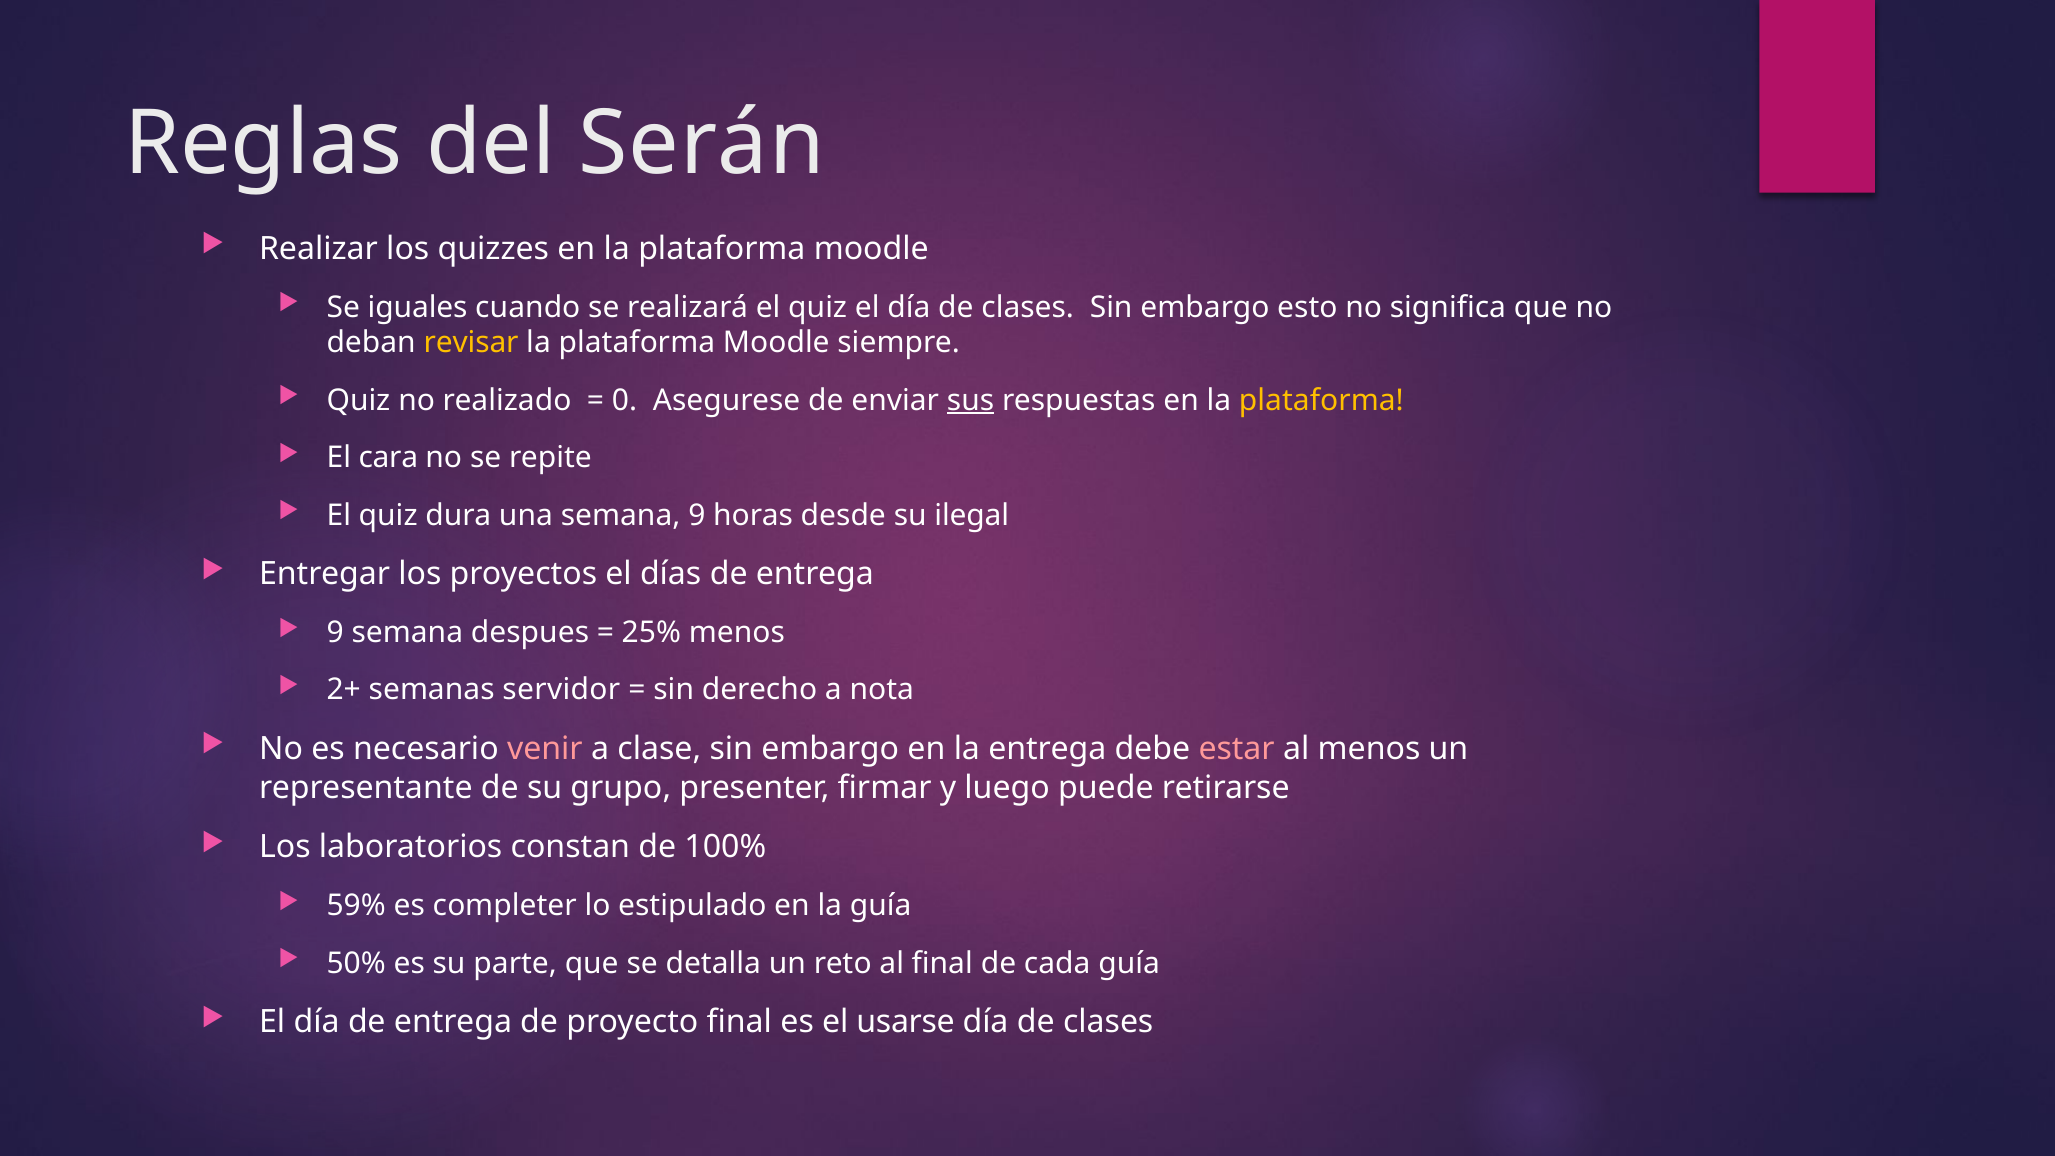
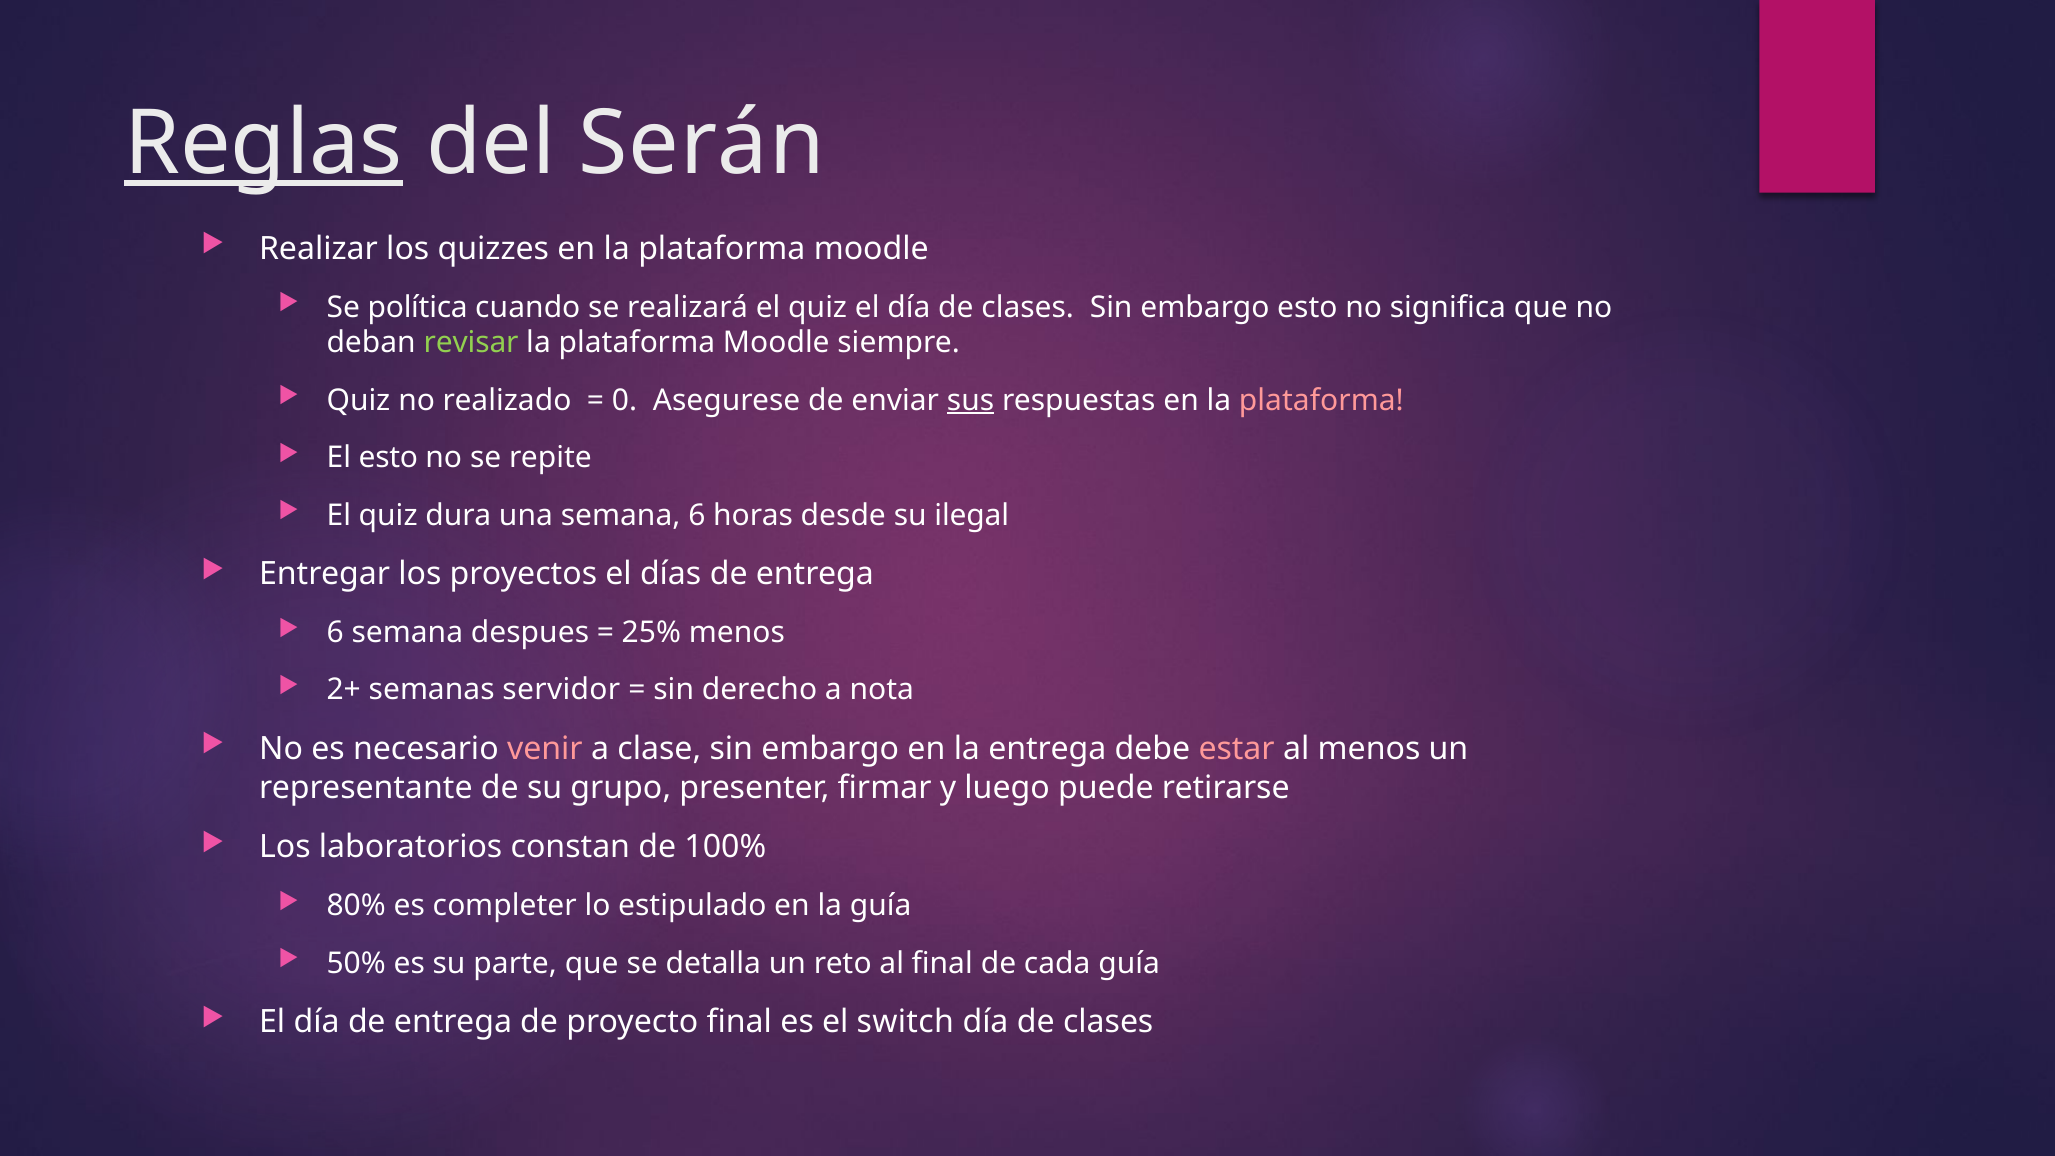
Reglas underline: none -> present
iguales: iguales -> política
revisar colour: yellow -> light green
plataforma at (1321, 400) colour: yellow -> pink
El cara: cara -> esto
semana 9: 9 -> 6
9 at (335, 633): 9 -> 6
59%: 59% -> 80%
usarse: usarse -> switch
